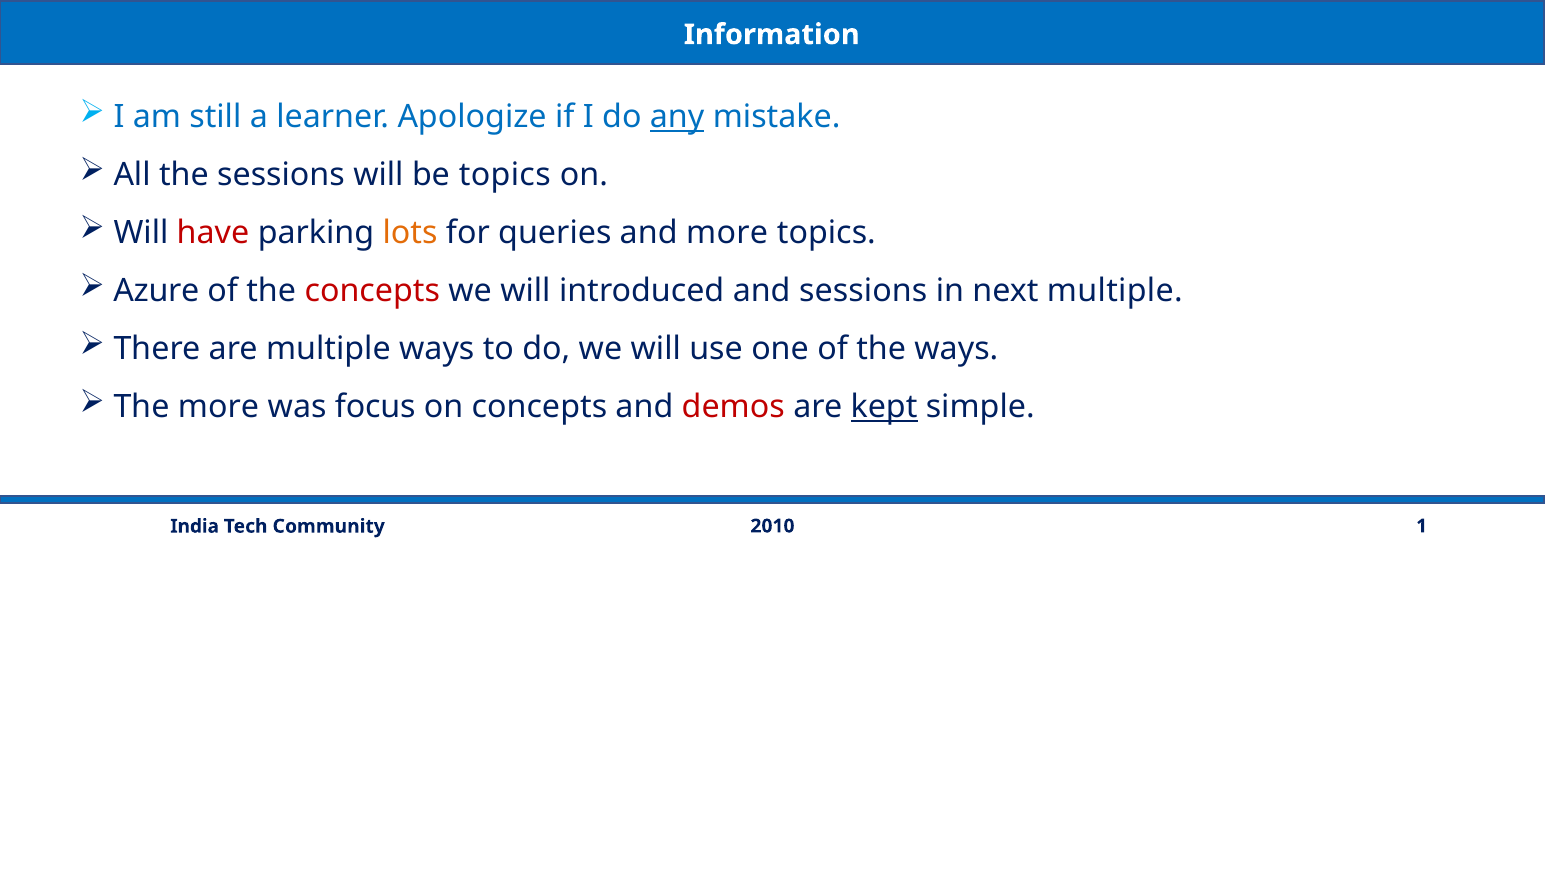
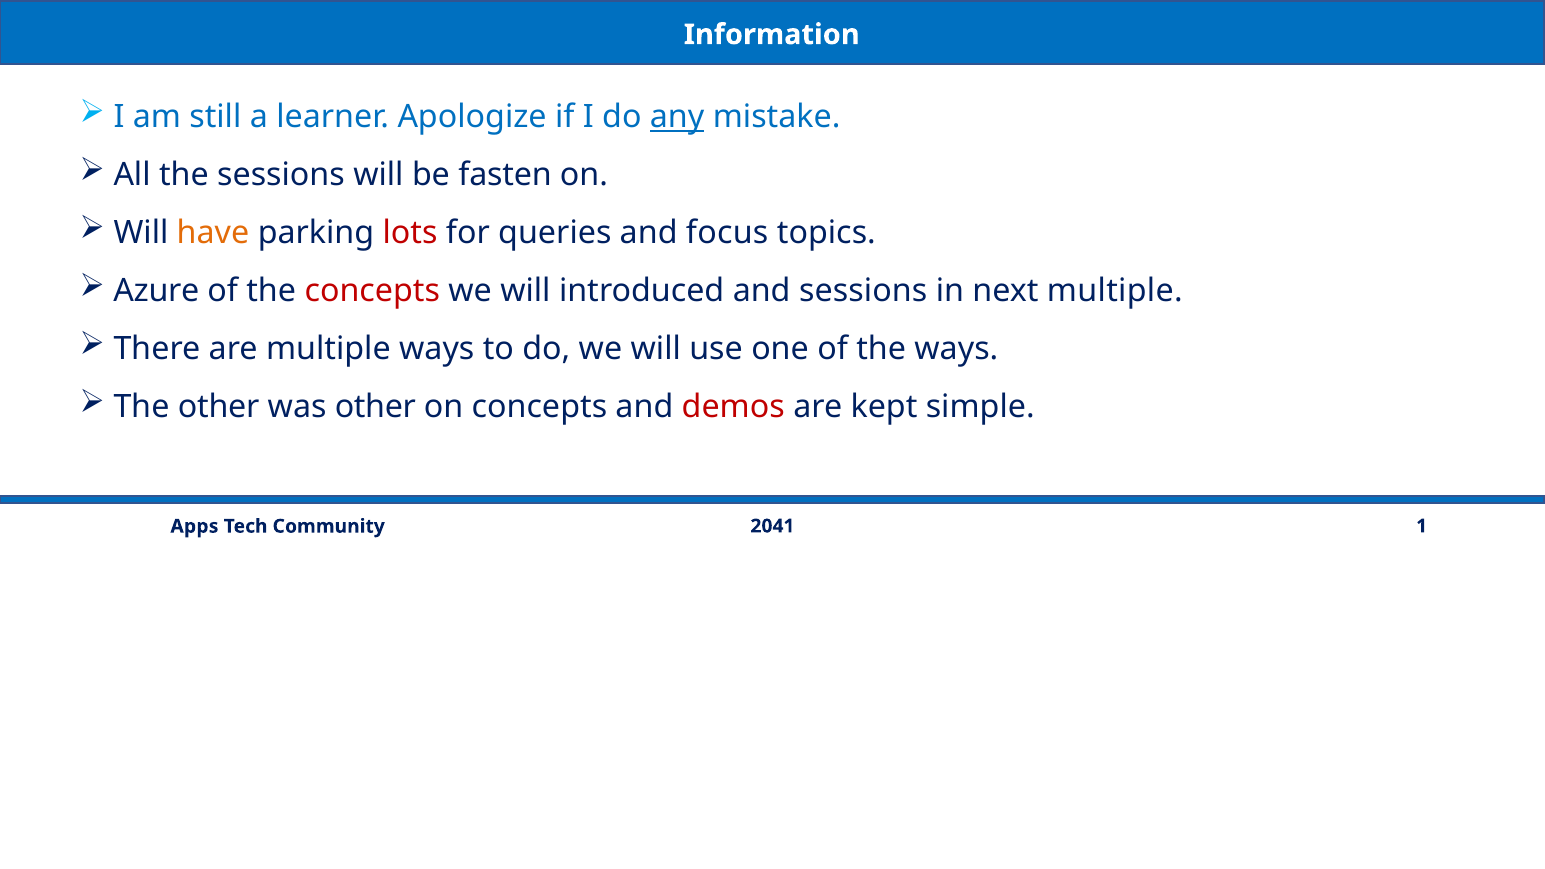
be topics: topics -> fasten
have colour: red -> orange
lots colour: orange -> red
and more: more -> focus
The more: more -> other
was focus: focus -> other
kept underline: present -> none
2010: 2010 -> 2041
India: India -> Apps
